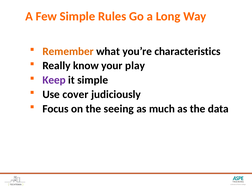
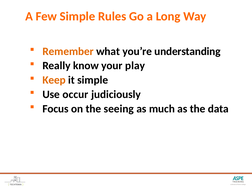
characteristics: characteristics -> understanding
Keep colour: purple -> orange
cover: cover -> occur
